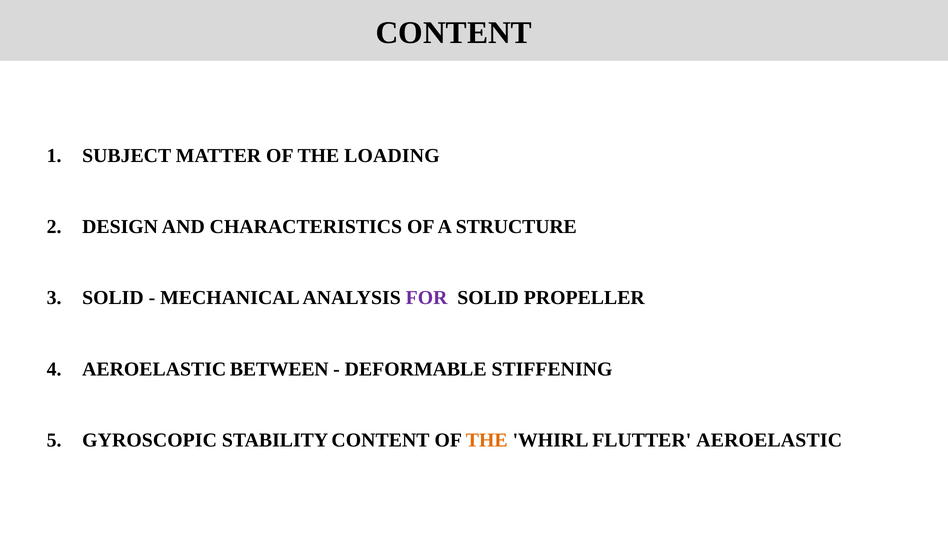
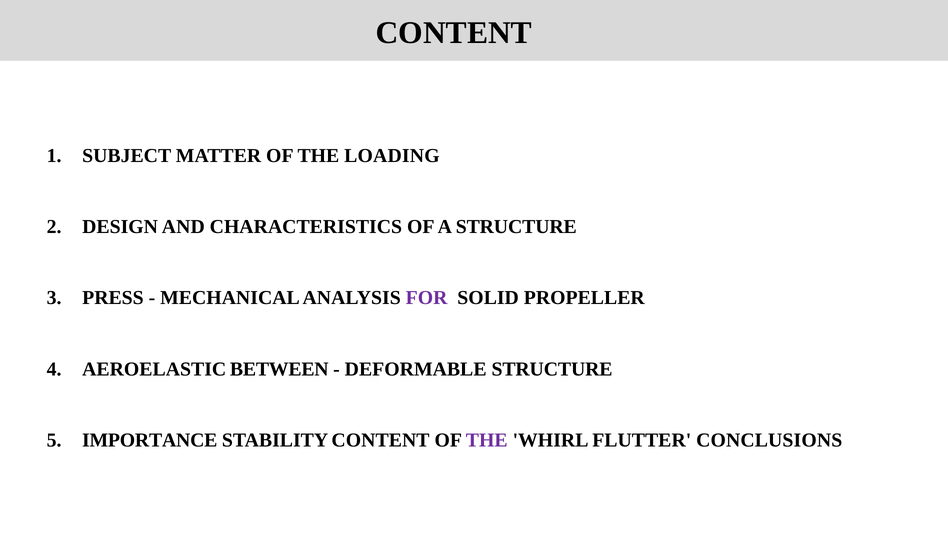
SOLID at (113, 298): SOLID -> PRESS
DEFORMABLE STIFFENING: STIFFENING -> STRUCTURE
GYROSCOPIC: GYROSCOPIC -> IMPORTANCE
THE at (487, 440) colour: orange -> purple
FLUTTER AEROELASTIC: AEROELASTIC -> CONCLUSIONS
